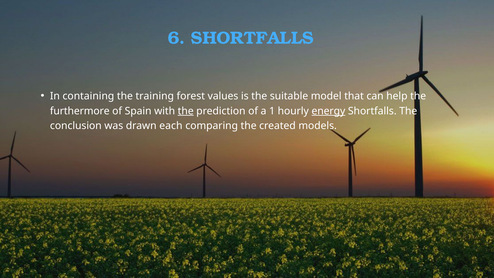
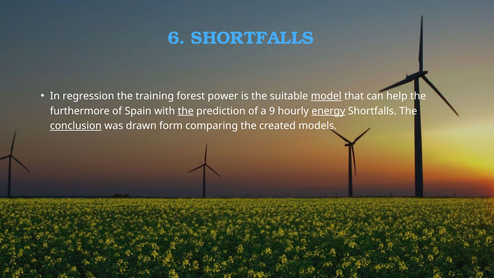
containing: containing -> regression
values: values -> power
model underline: none -> present
1: 1 -> 9
conclusion underline: none -> present
each: each -> form
